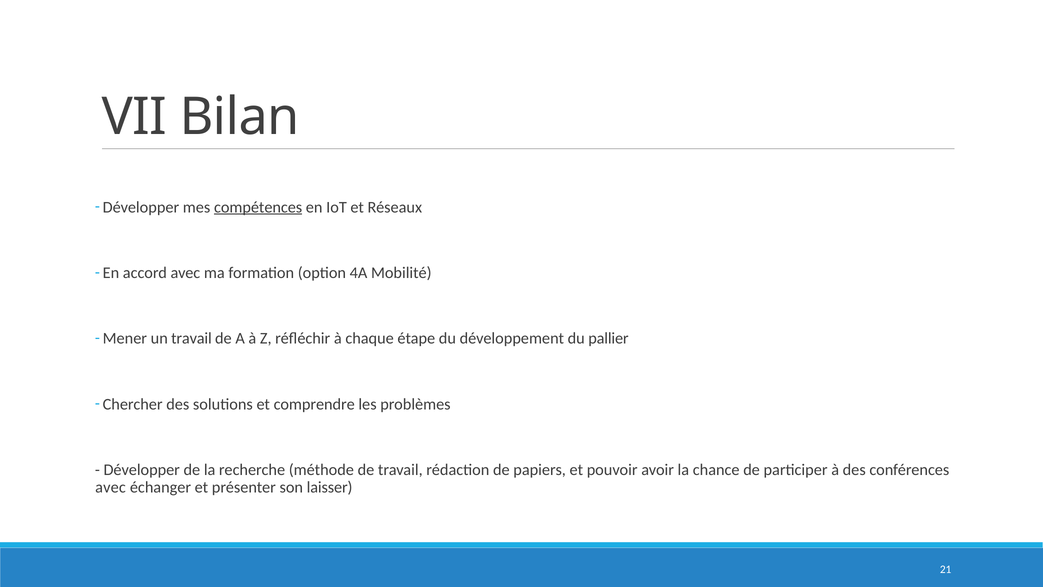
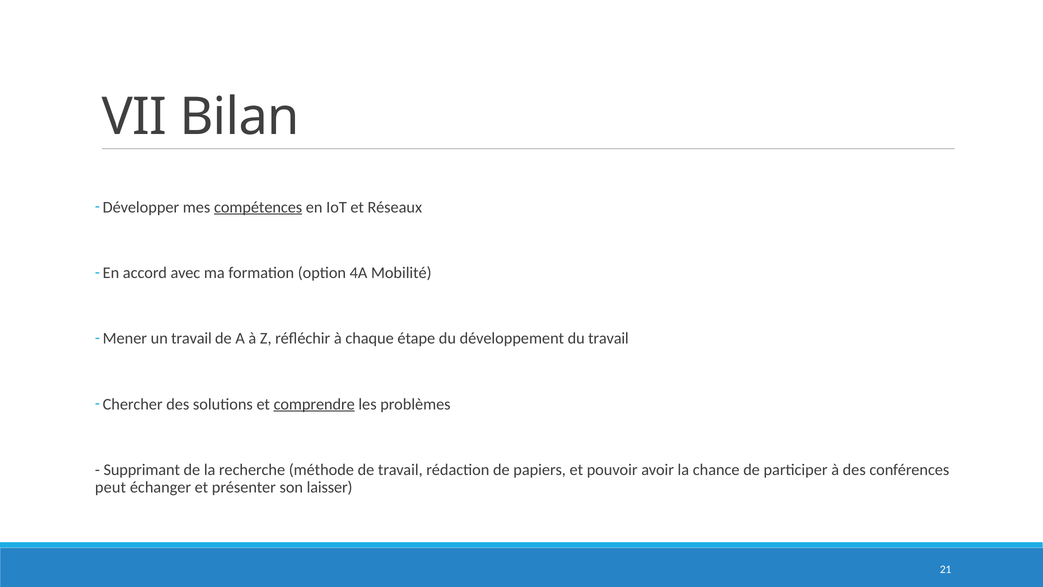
du pallier: pallier -> travail
comprendre underline: none -> present
Développer at (142, 470): Développer -> Supprimant
avec at (110, 487): avec -> peut
